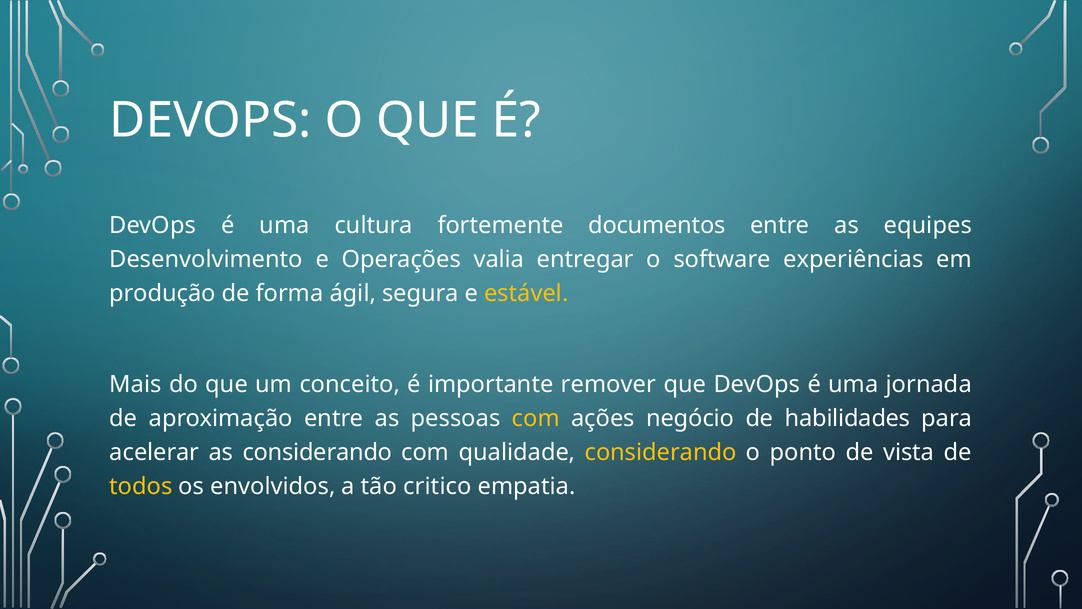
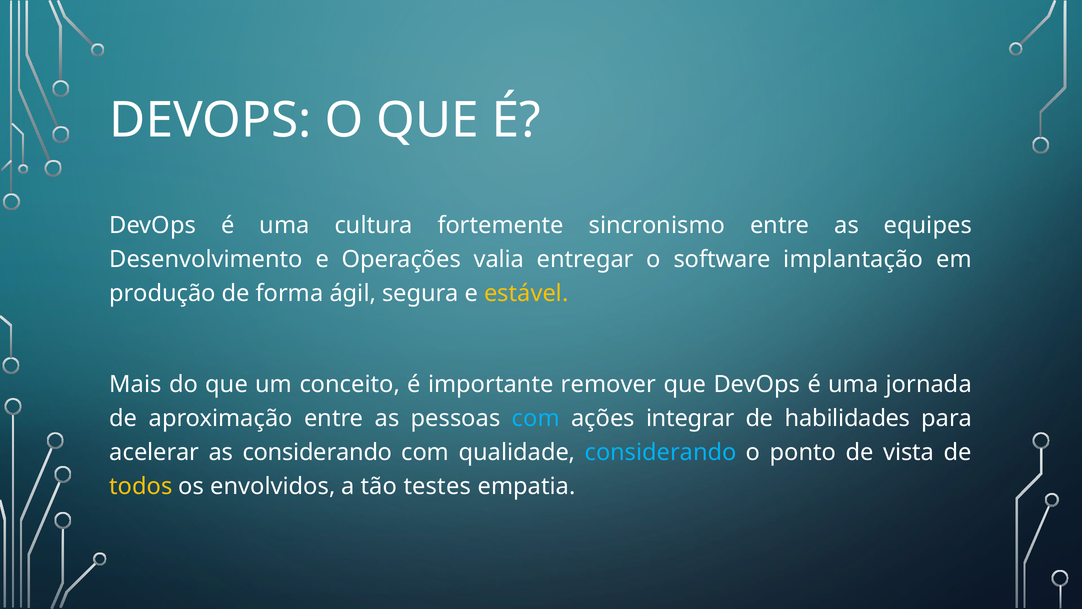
documentos: documentos -> sincronismo
experiências: experiências -> implantação
com at (536, 418) colour: yellow -> light blue
negócio: negócio -> integrar
considerando at (661, 452) colour: yellow -> light blue
critico: critico -> testes
